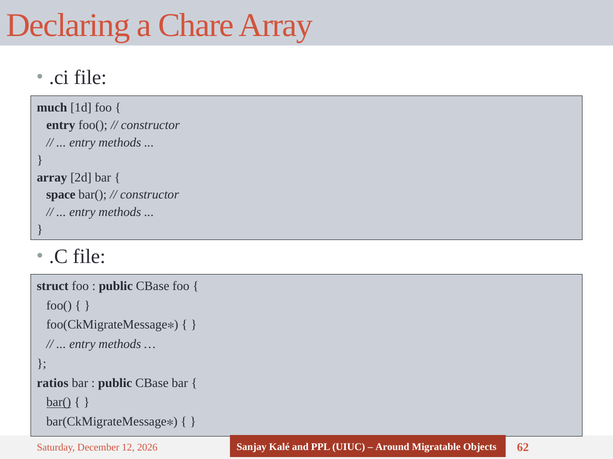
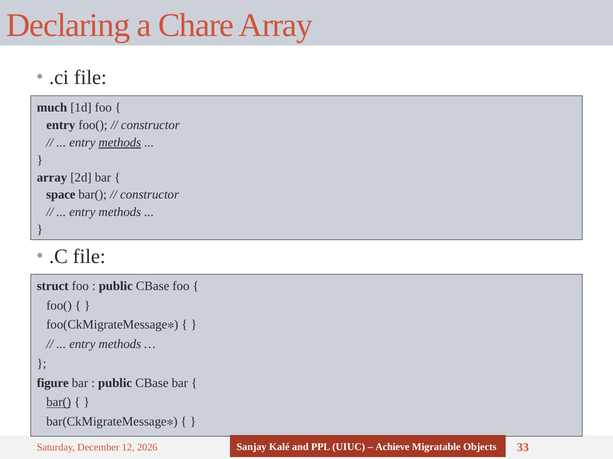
methods at (120, 143) underline: none -> present
ratios: ratios -> figure
Around: Around -> Achieve
62: 62 -> 33
